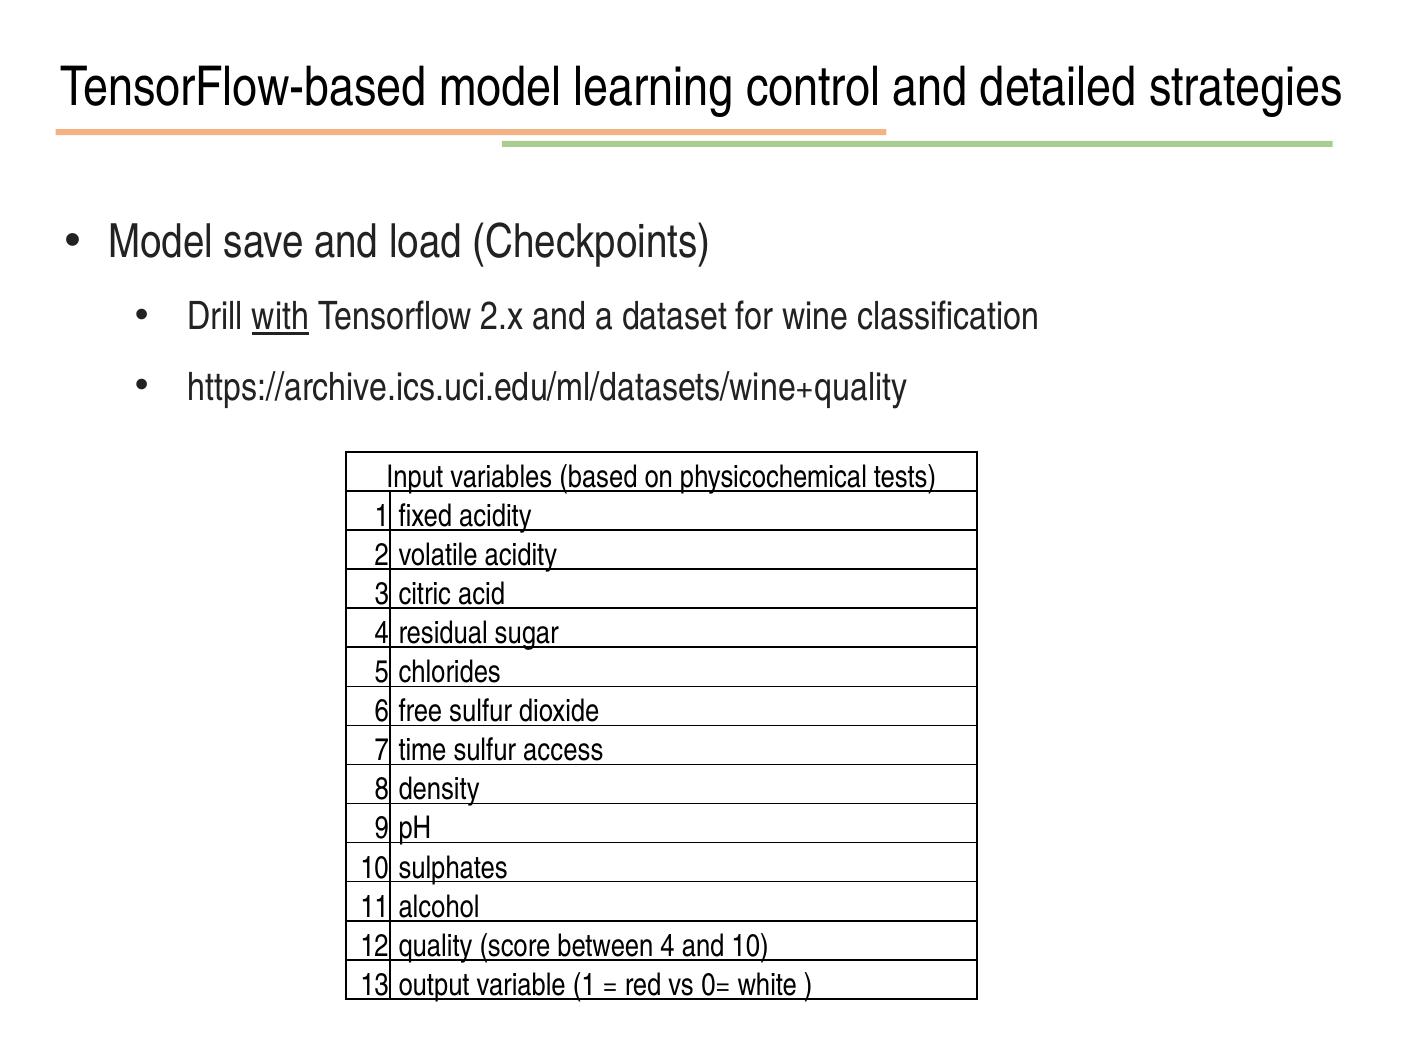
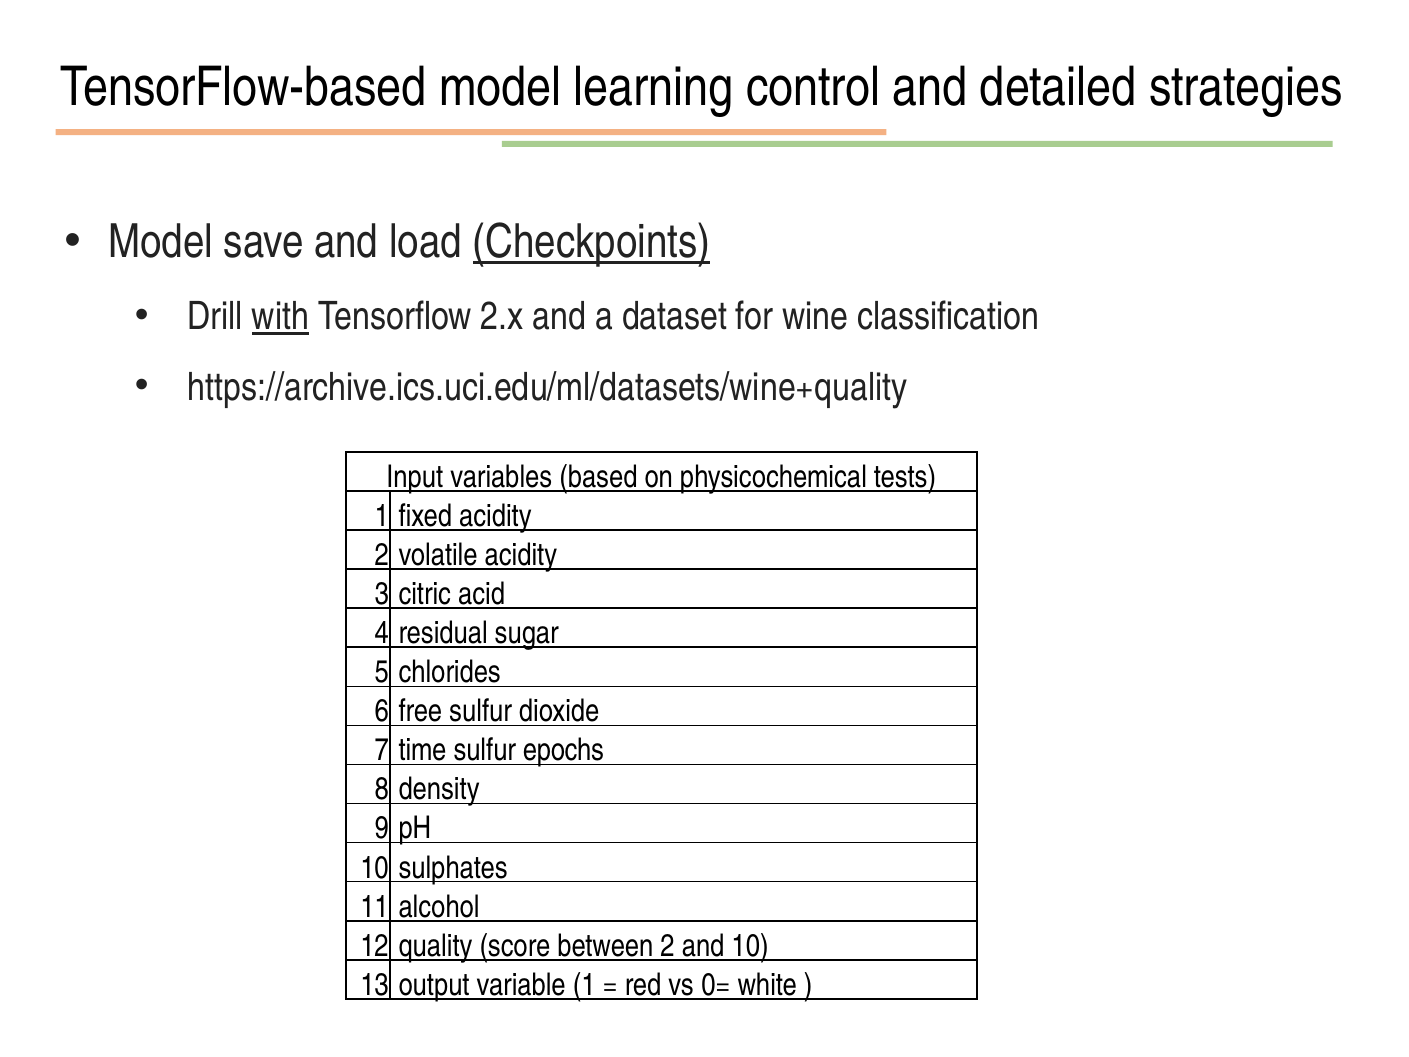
Checkpoints underline: none -> present
access: access -> epochs
between 4: 4 -> 2
